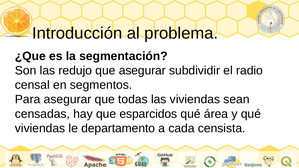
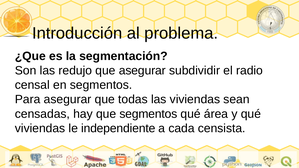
que esparcidos: esparcidos -> segmentos
departamento: departamento -> independiente
